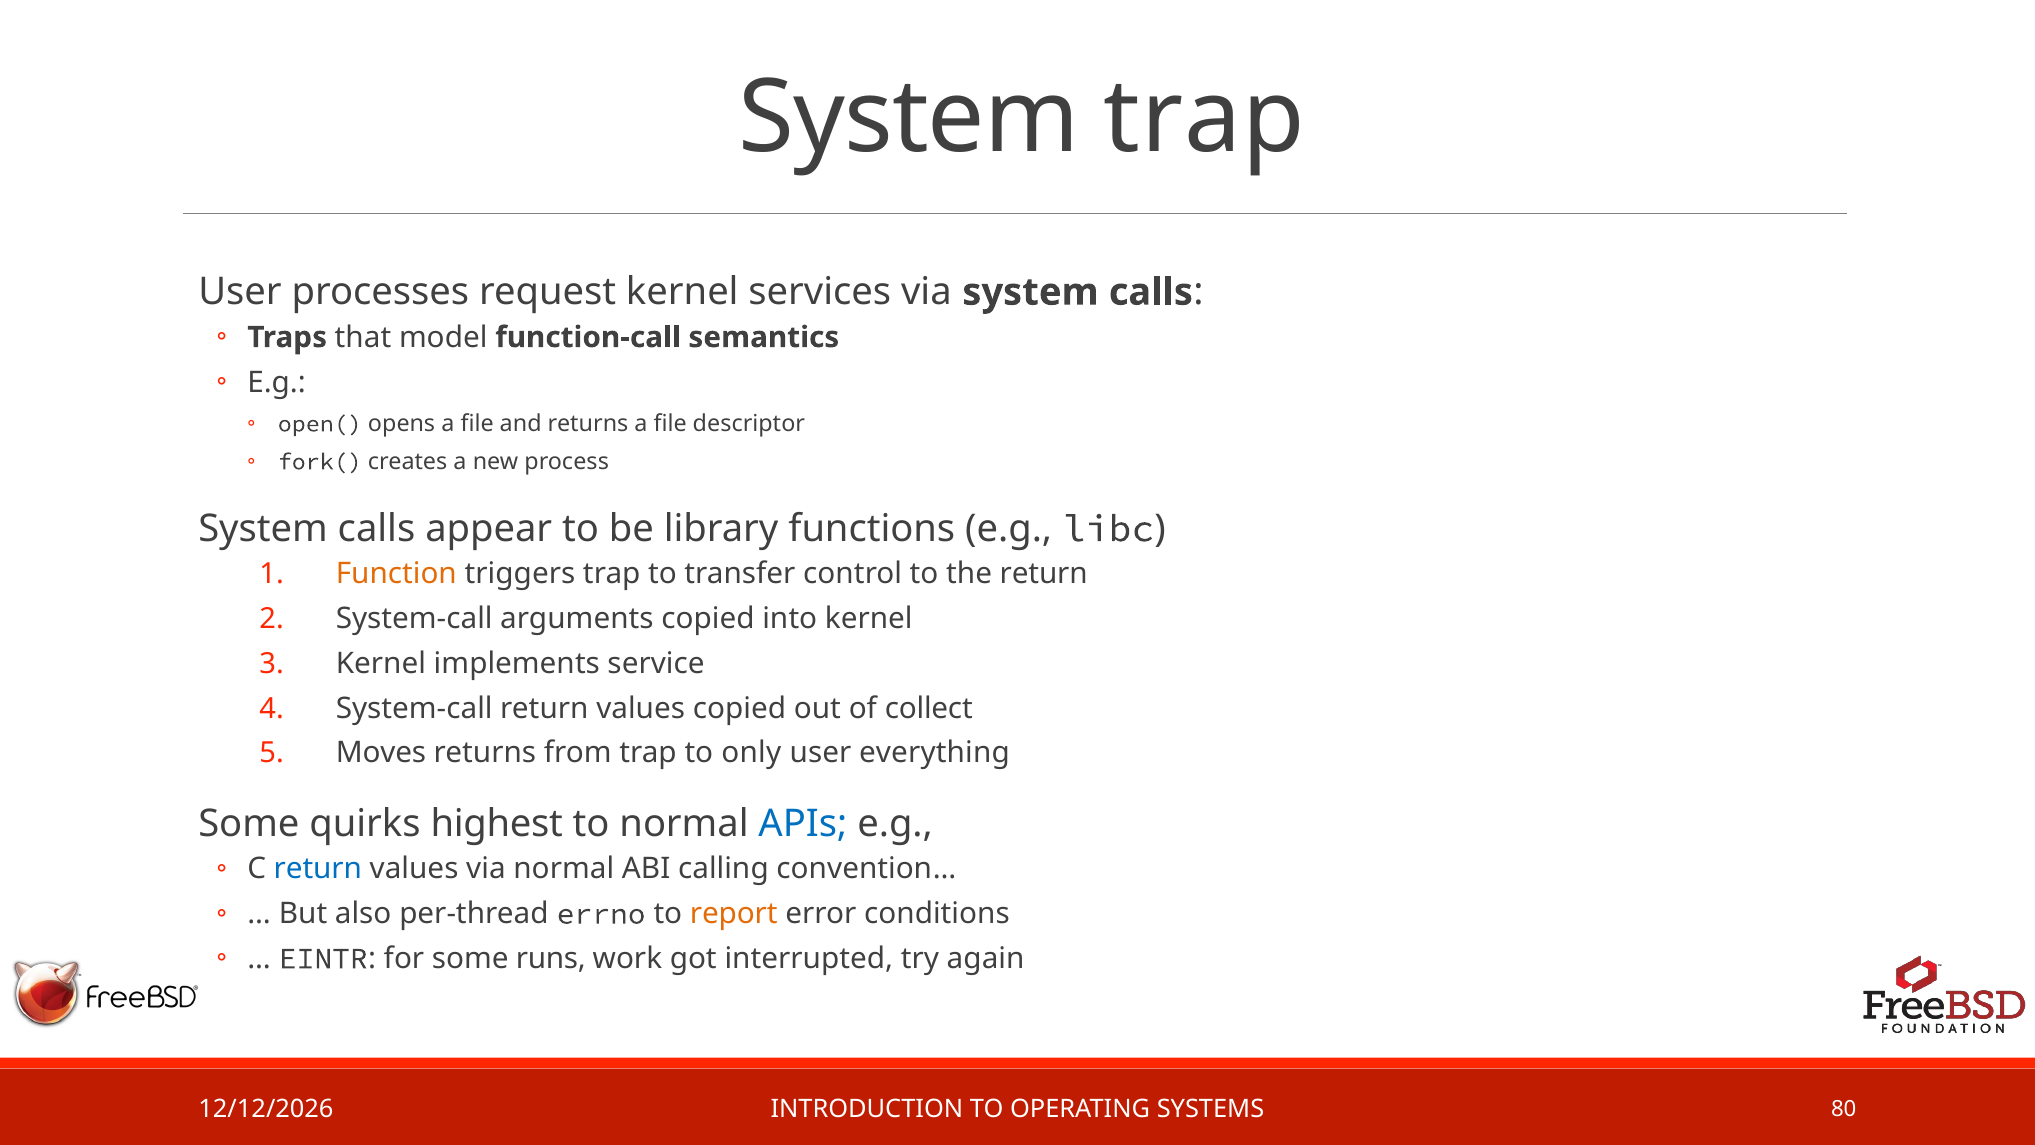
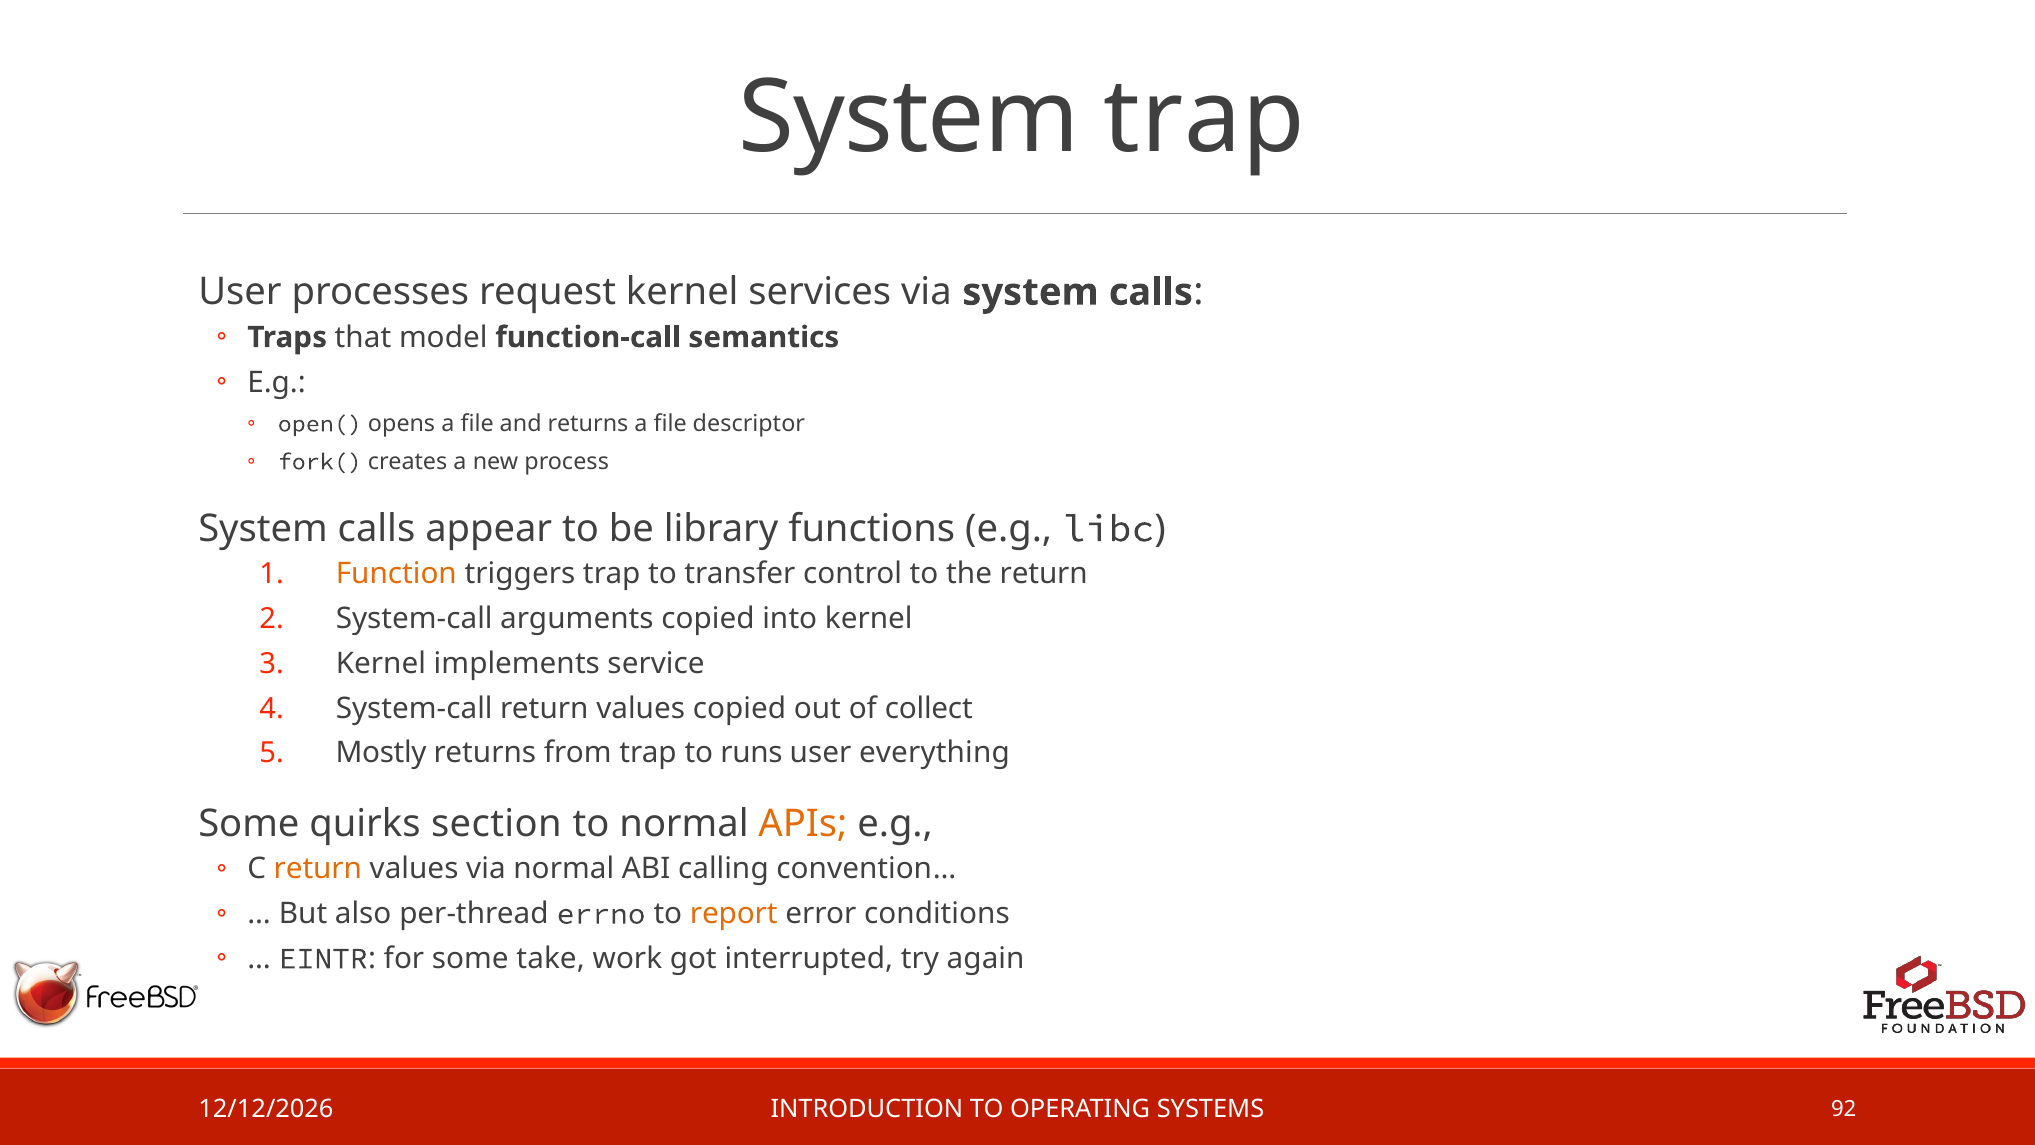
Moves: Moves -> Mostly
only: only -> runs
highest: highest -> section
APIs colour: blue -> orange
return at (318, 869) colour: blue -> orange
runs: runs -> take
80: 80 -> 92
